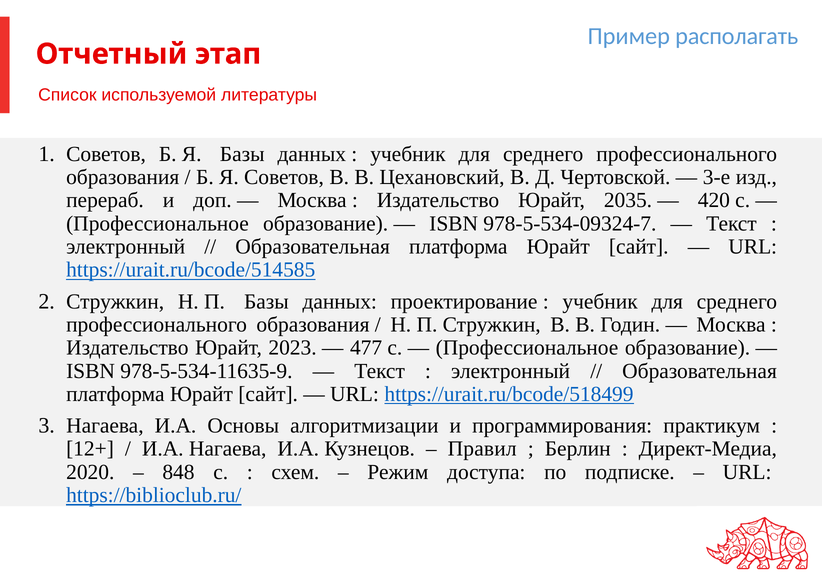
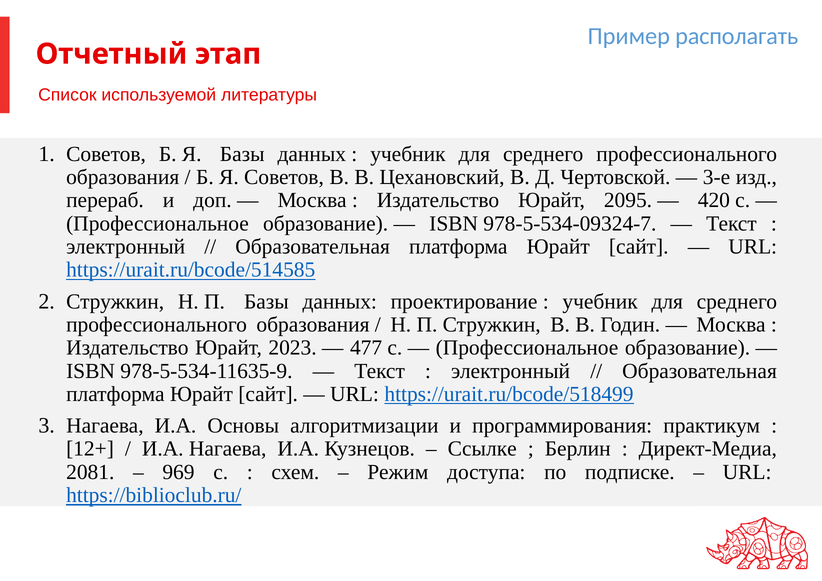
2035: 2035 -> 2095
Правил: Правил -> Ссылке
2020: 2020 -> 2081
848: 848 -> 969
